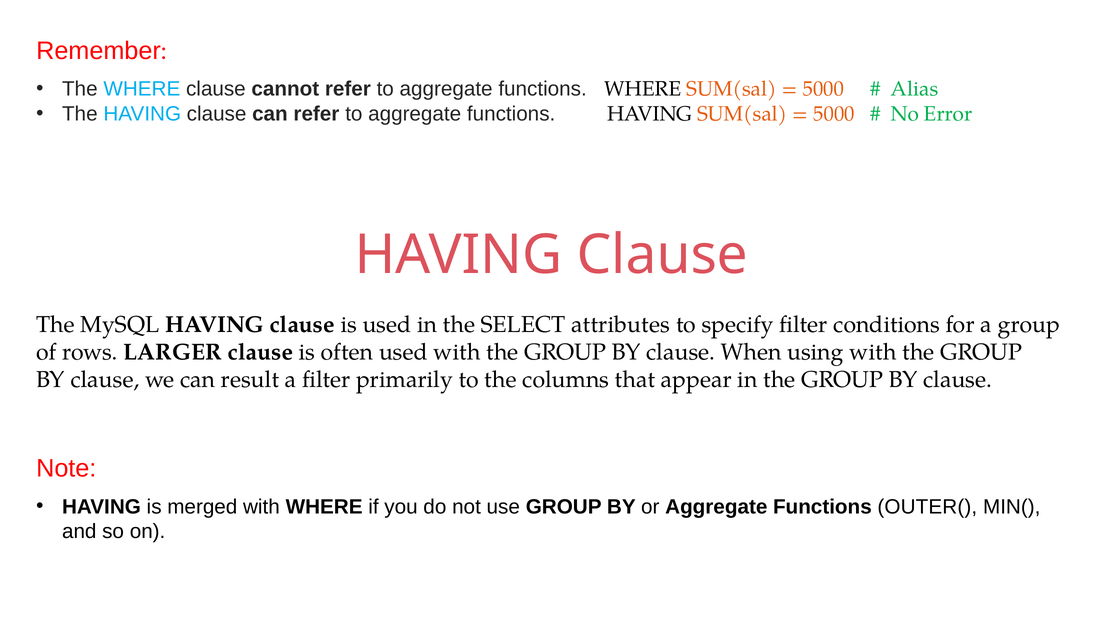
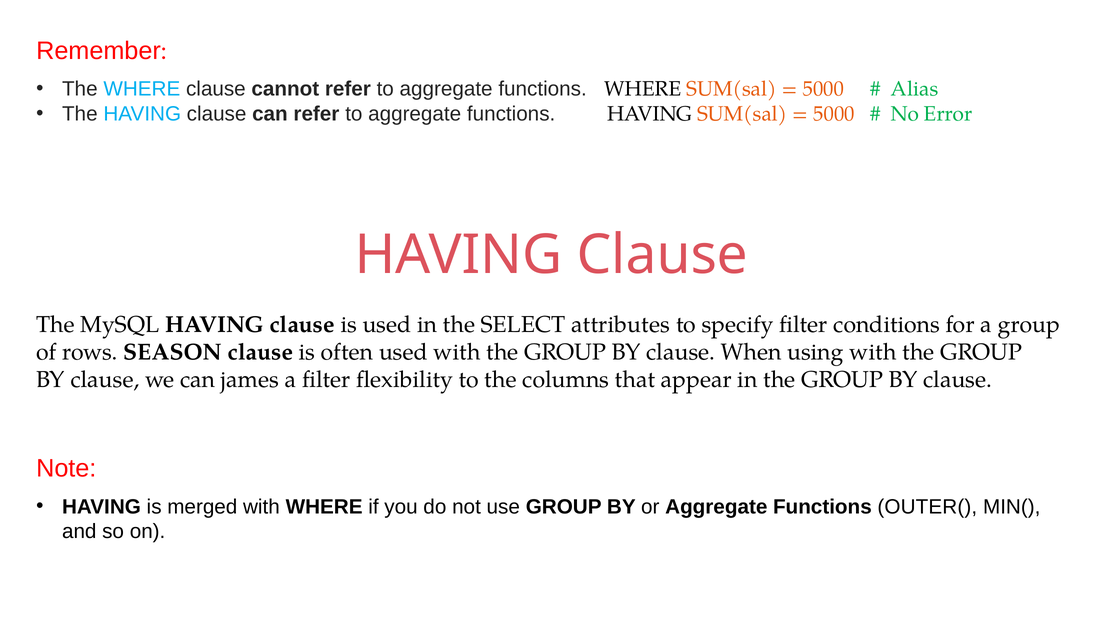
LARGER: LARGER -> SEASON
result: result -> james
primarily: primarily -> flexibility
